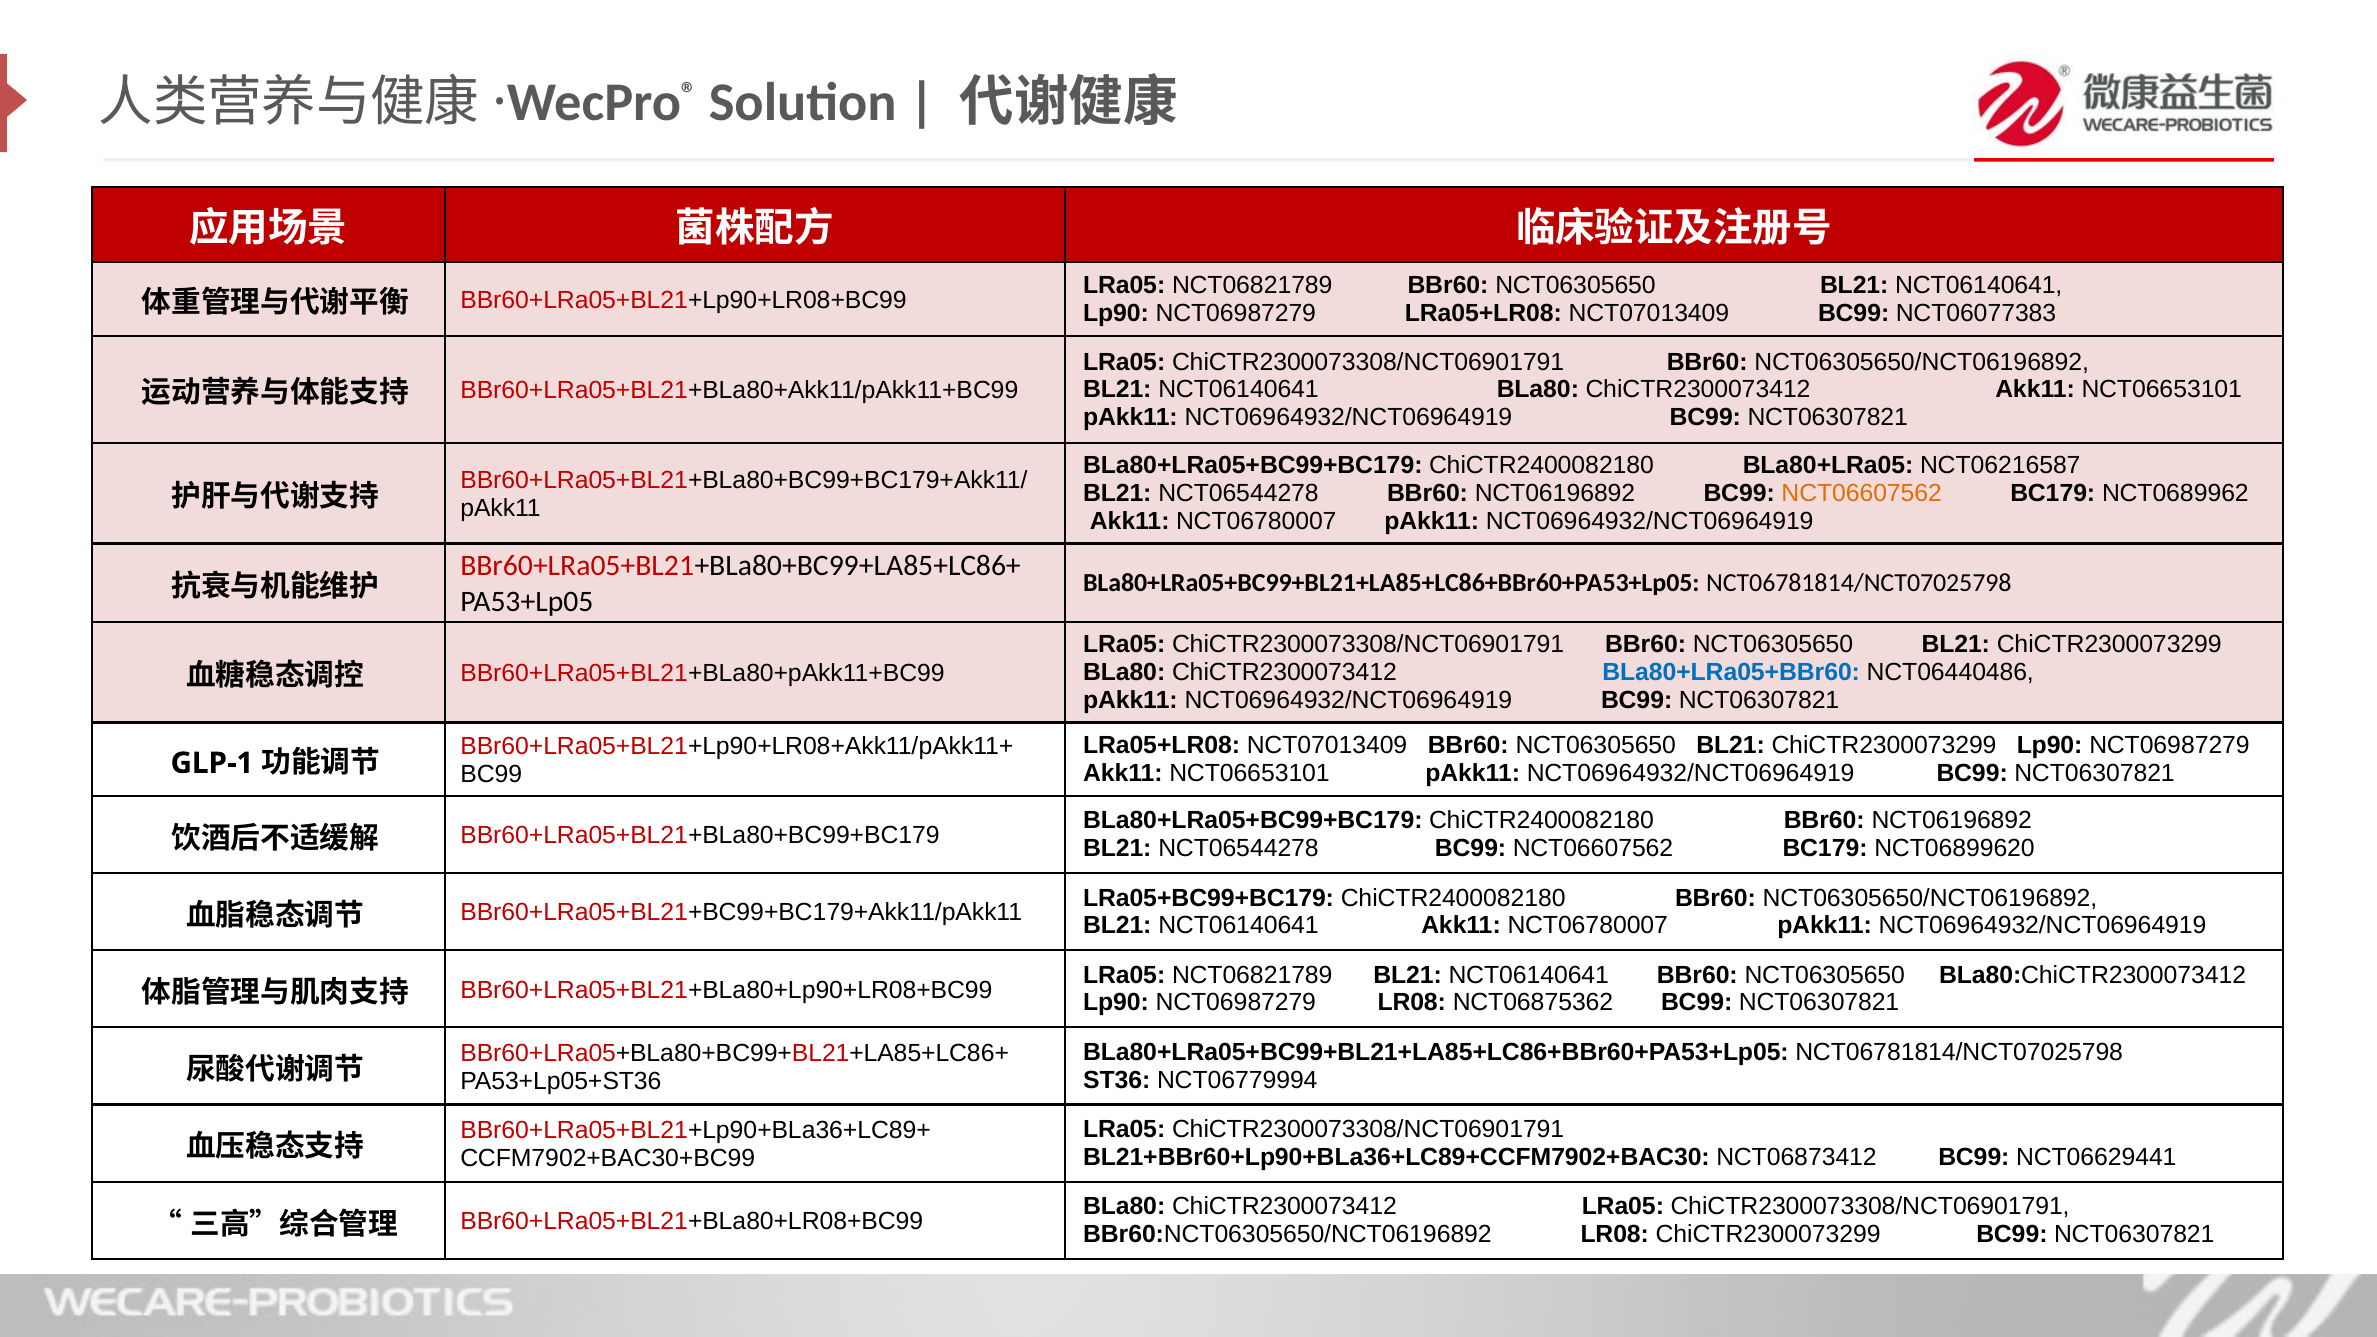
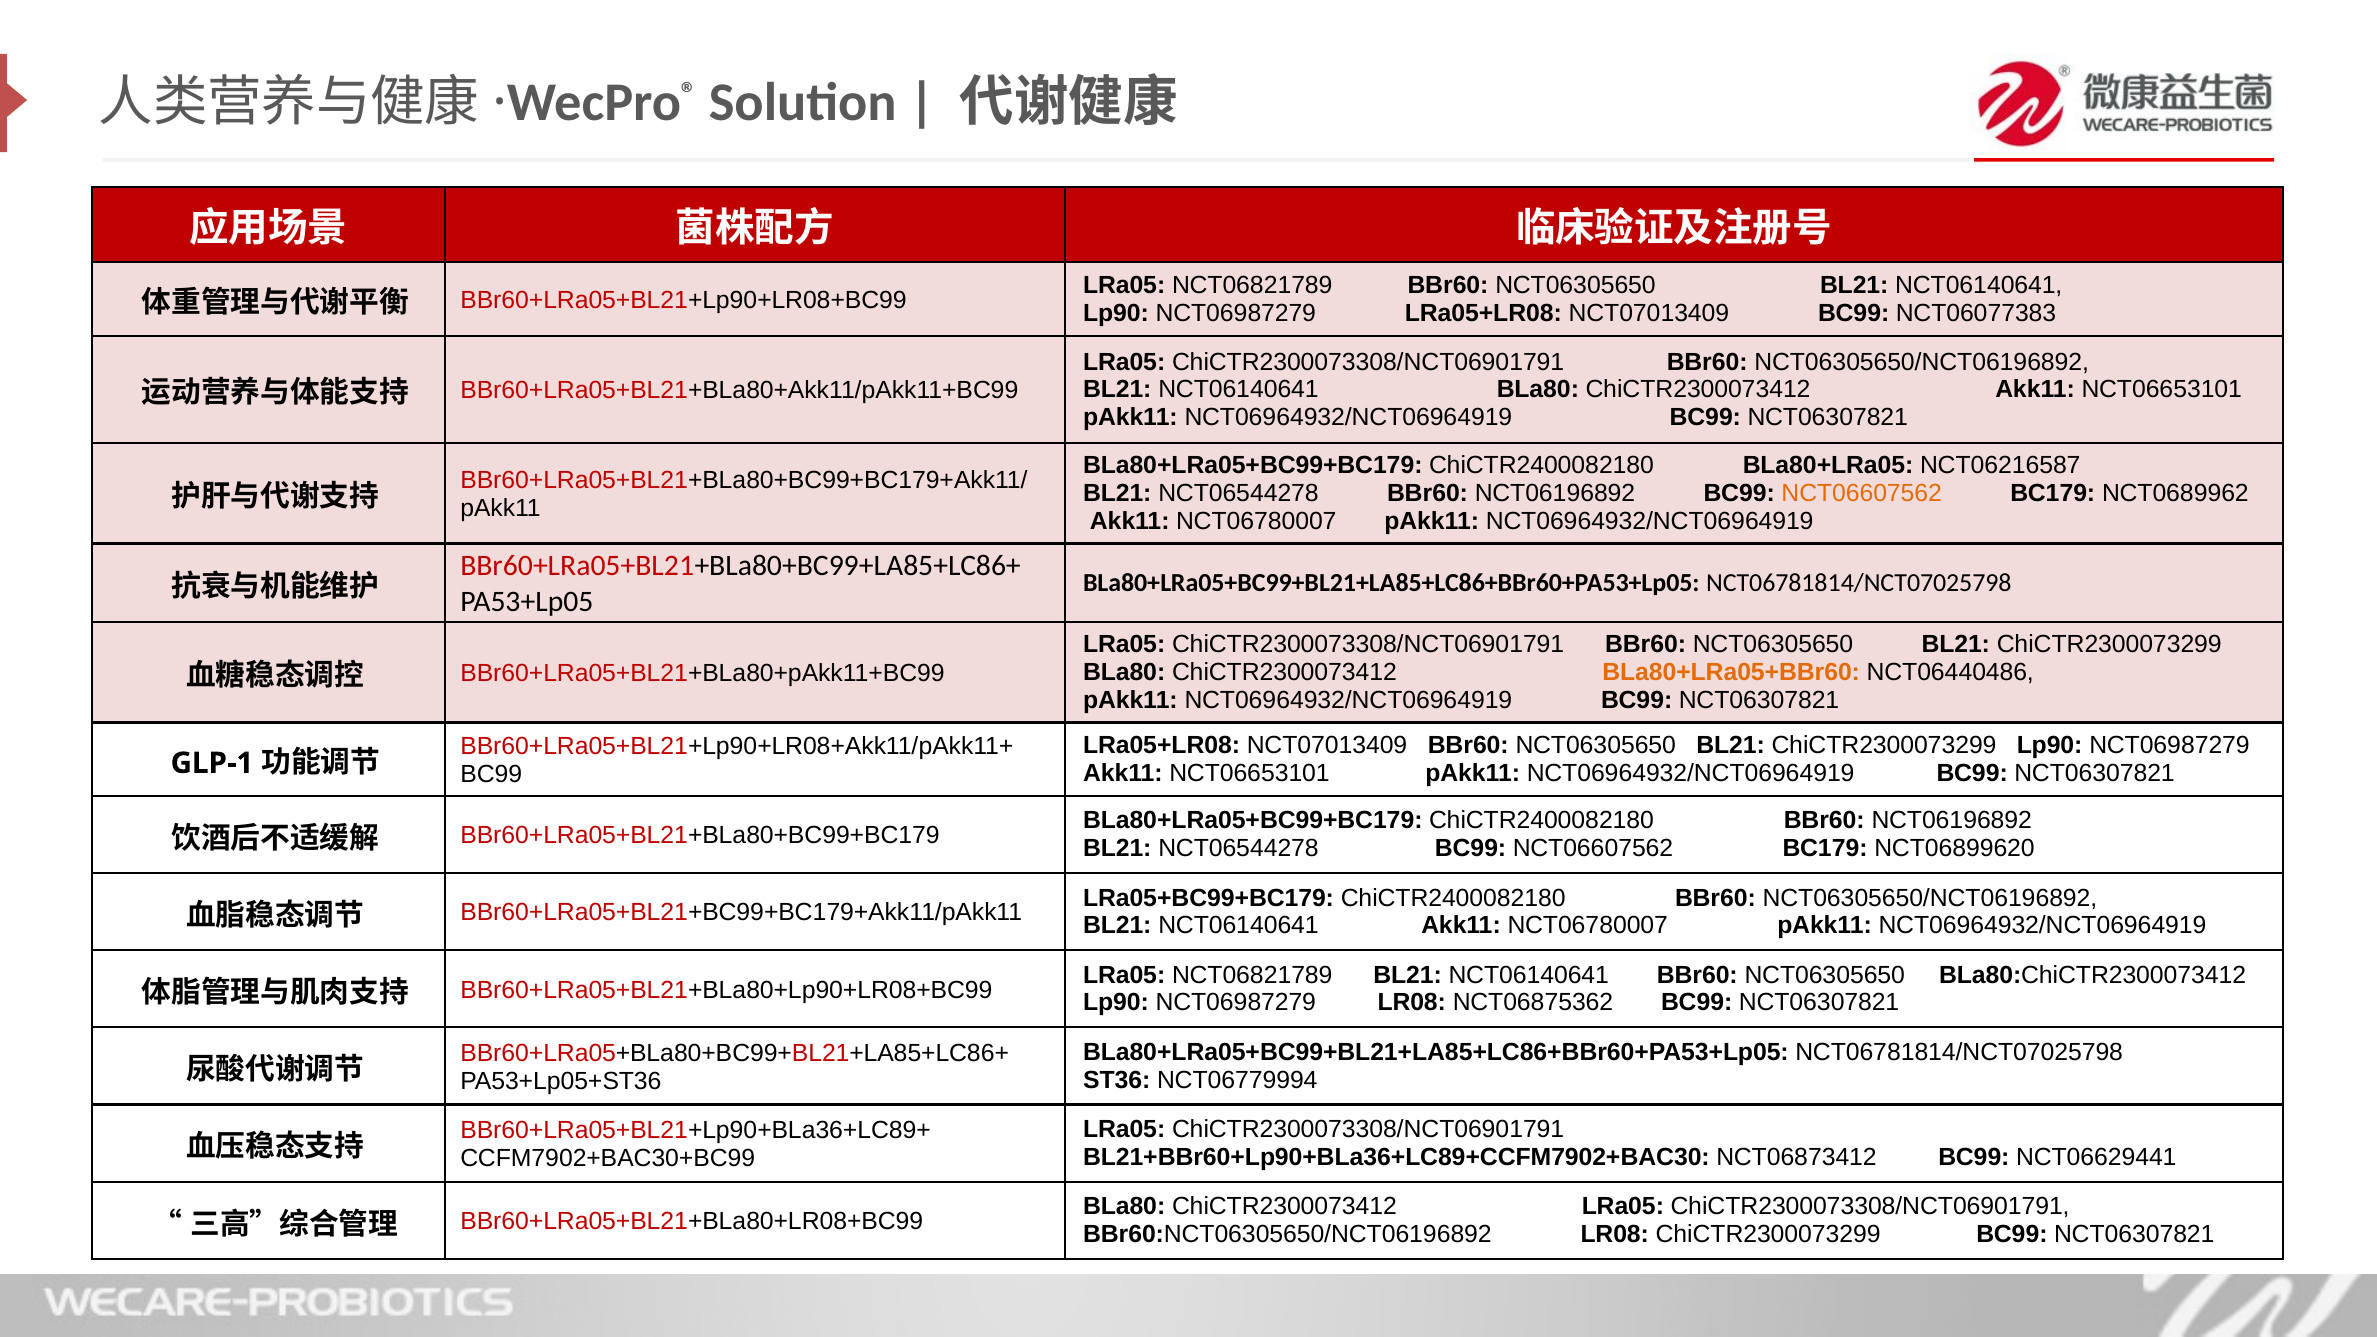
BLa80+LRa05+BBr60 colour: blue -> orange
